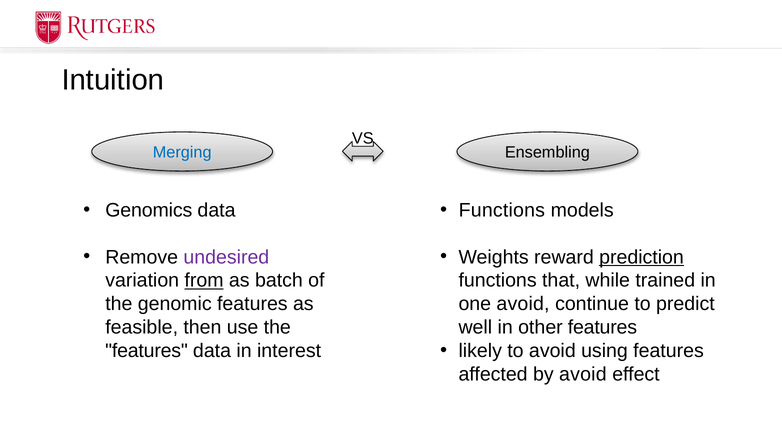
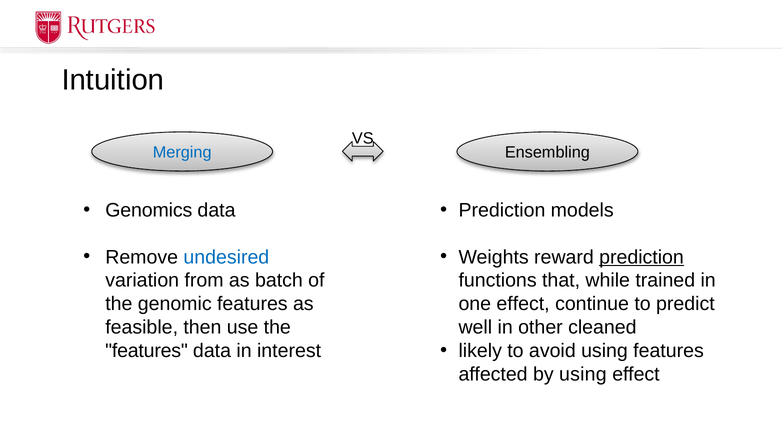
Functions at (502, 210): Functions -> Prediction
undesired colour: purple -> blue
from underline: present -> none
one avoid: avoid -> effect
other features: features -> cleaned
by avoid: avoid -> using
